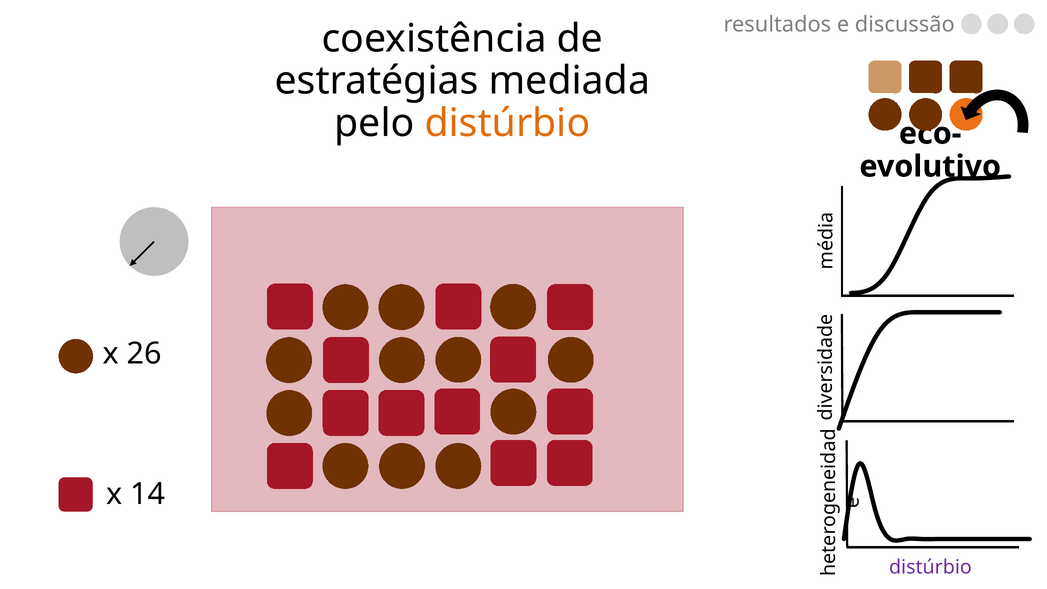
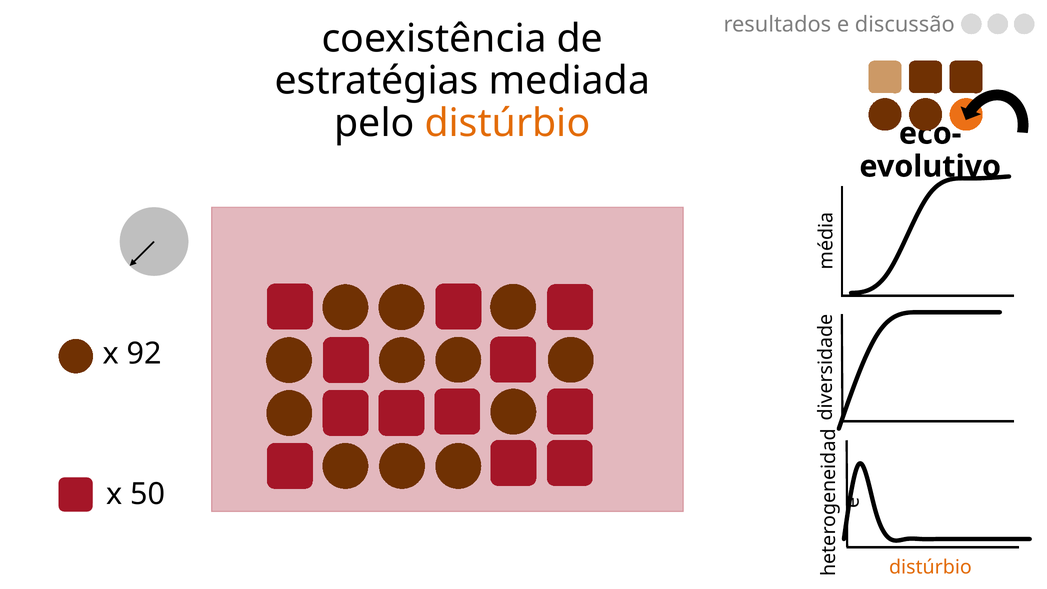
26: 26 -> 92
14: 14 -> 50
distúrbio at (930, 567) colour: purple -> orange
